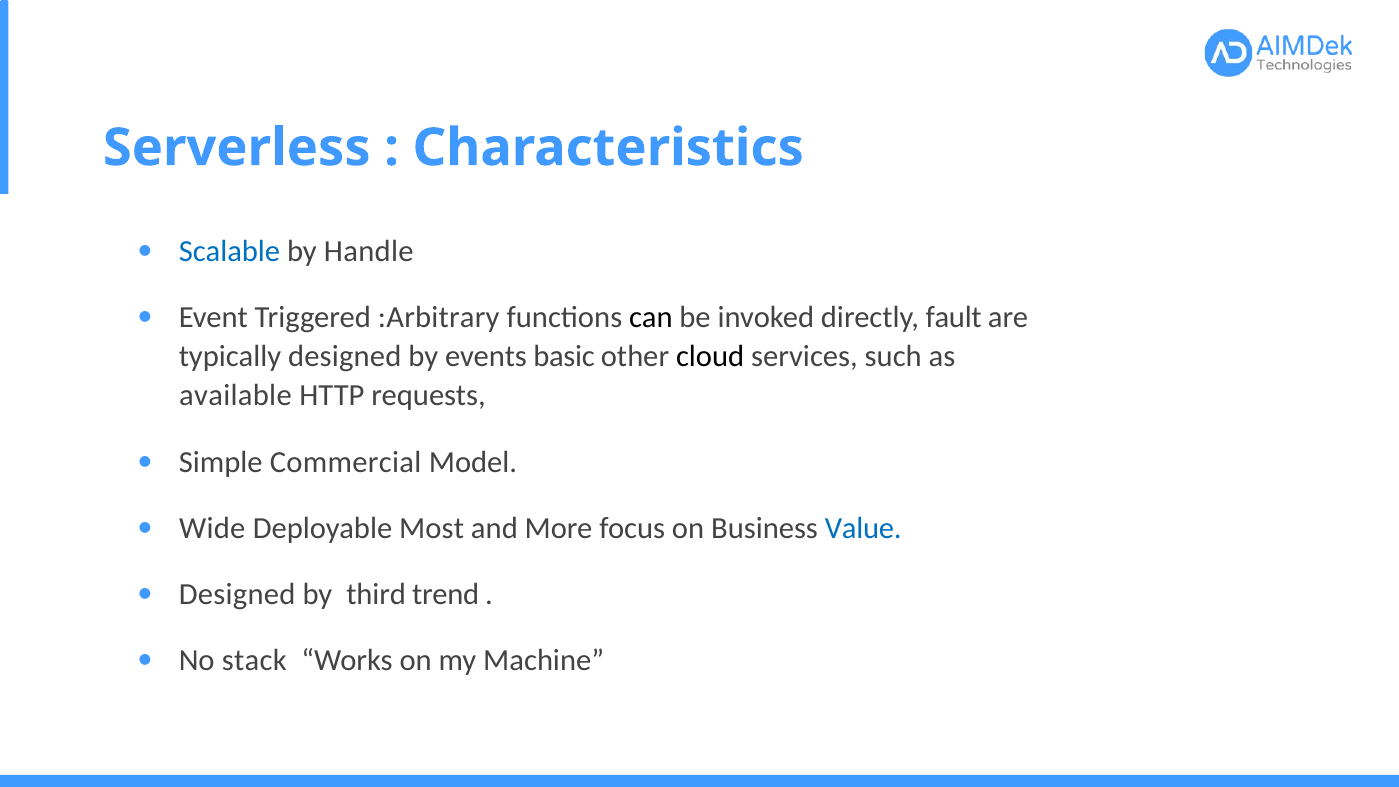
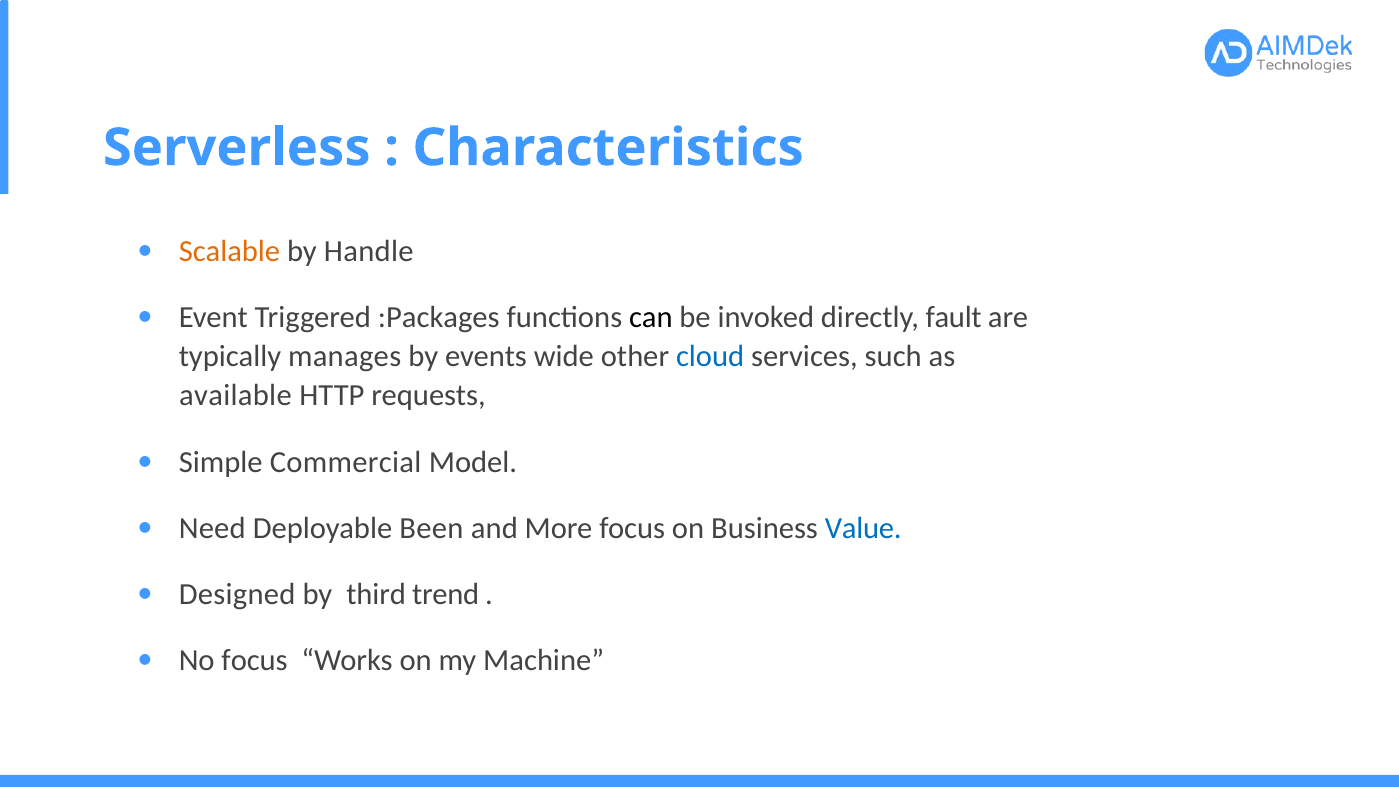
Scalable colour: blue -> orange
:Arbitrary: :Arbitrary -> :Packages
typically designed: designed -> manages
basic: basic -> wide
cloud colour: black -> blue
Wide: Wide -> Need
Most: Most -> Been
No stack: stack -> focus
